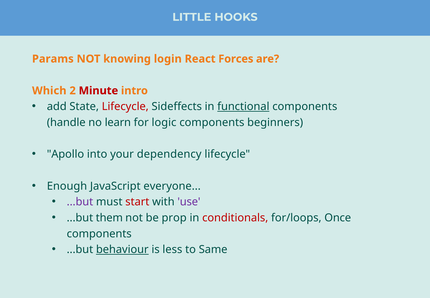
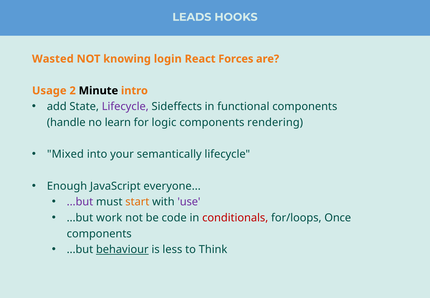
LITTLE: LITTLE -> LEADS
Params: Params -> Wasted
Which: Which -> Usage
Minute colour: red -> black
Lifecycle at (125, 106) colour: red -> purple
functional underline: present -> none
beginners: beginners -> rendering
Apollo: Apollo -> Mixed
dependency: dependency -> semantically
start colour: red -> orange
them: them -> work
prop: prop -> code
Same: Same -> Think
